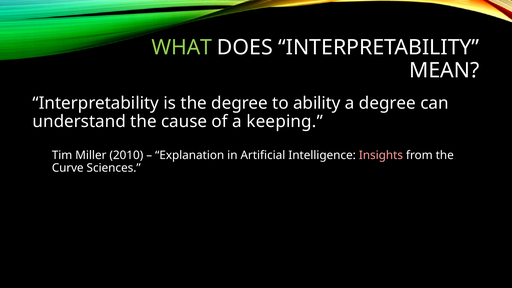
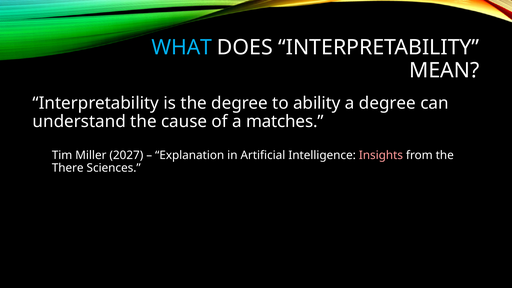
WHAT colour: light green -> light blue
keeping: keeping -> matches
2010: 2010 -> 2027
Curve: Curve -> There
